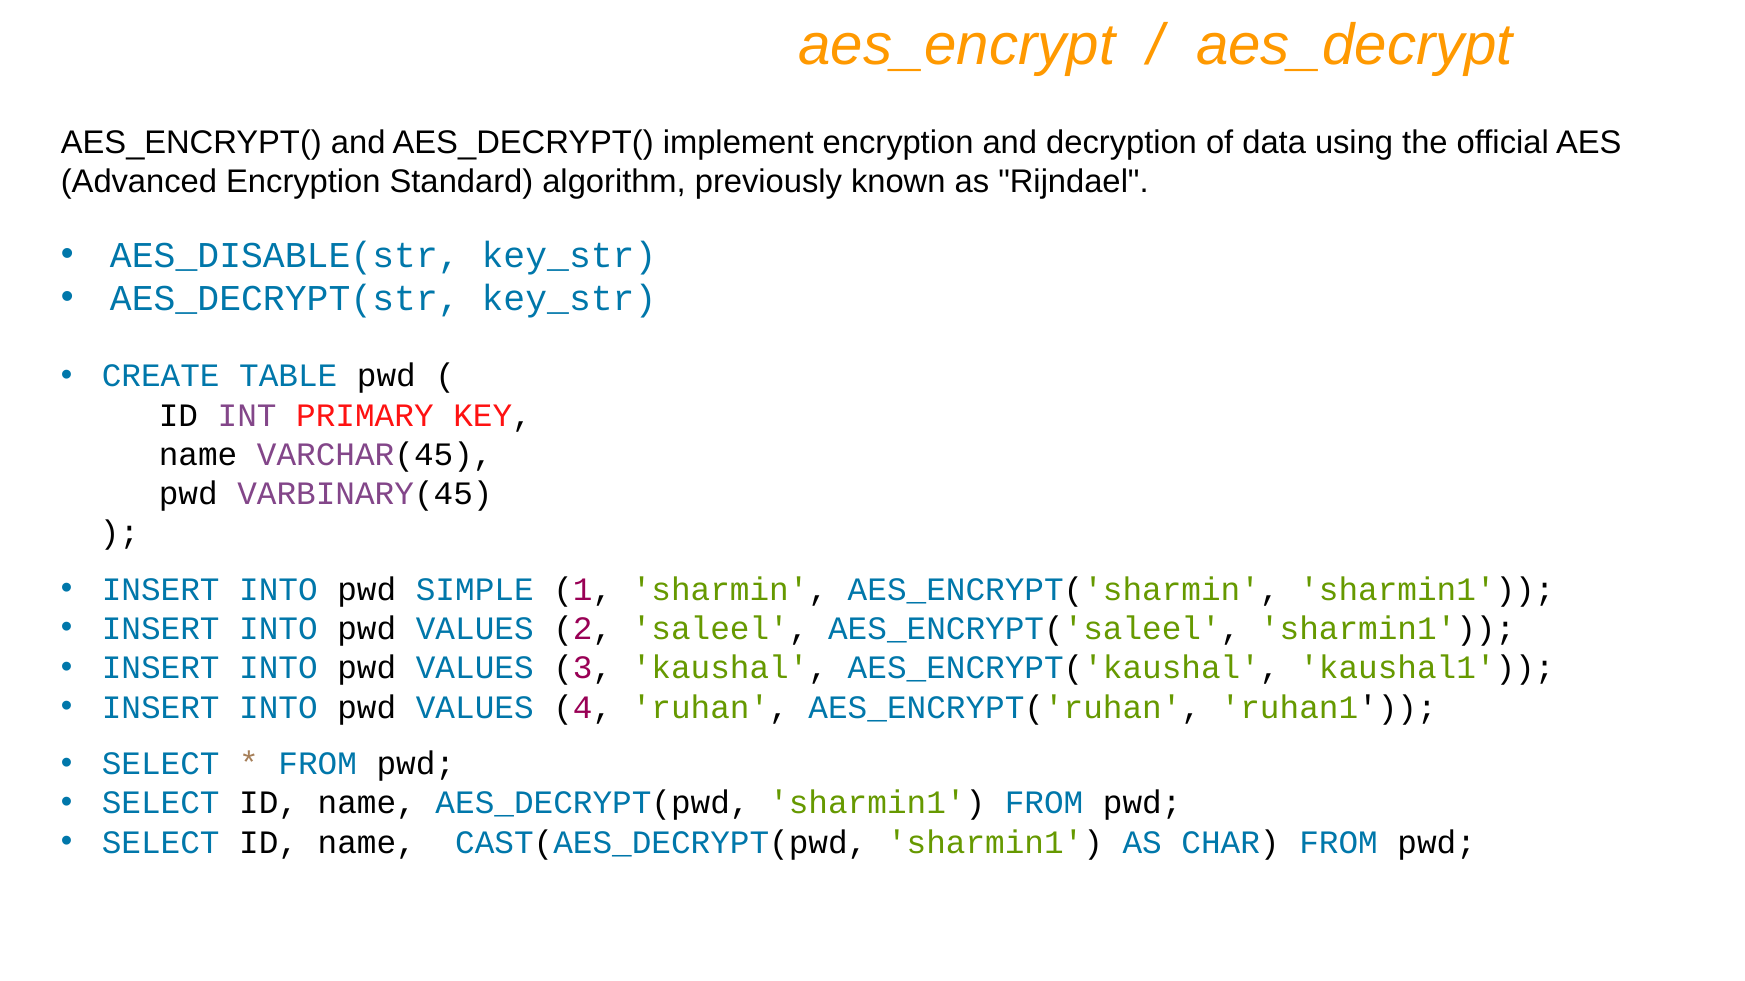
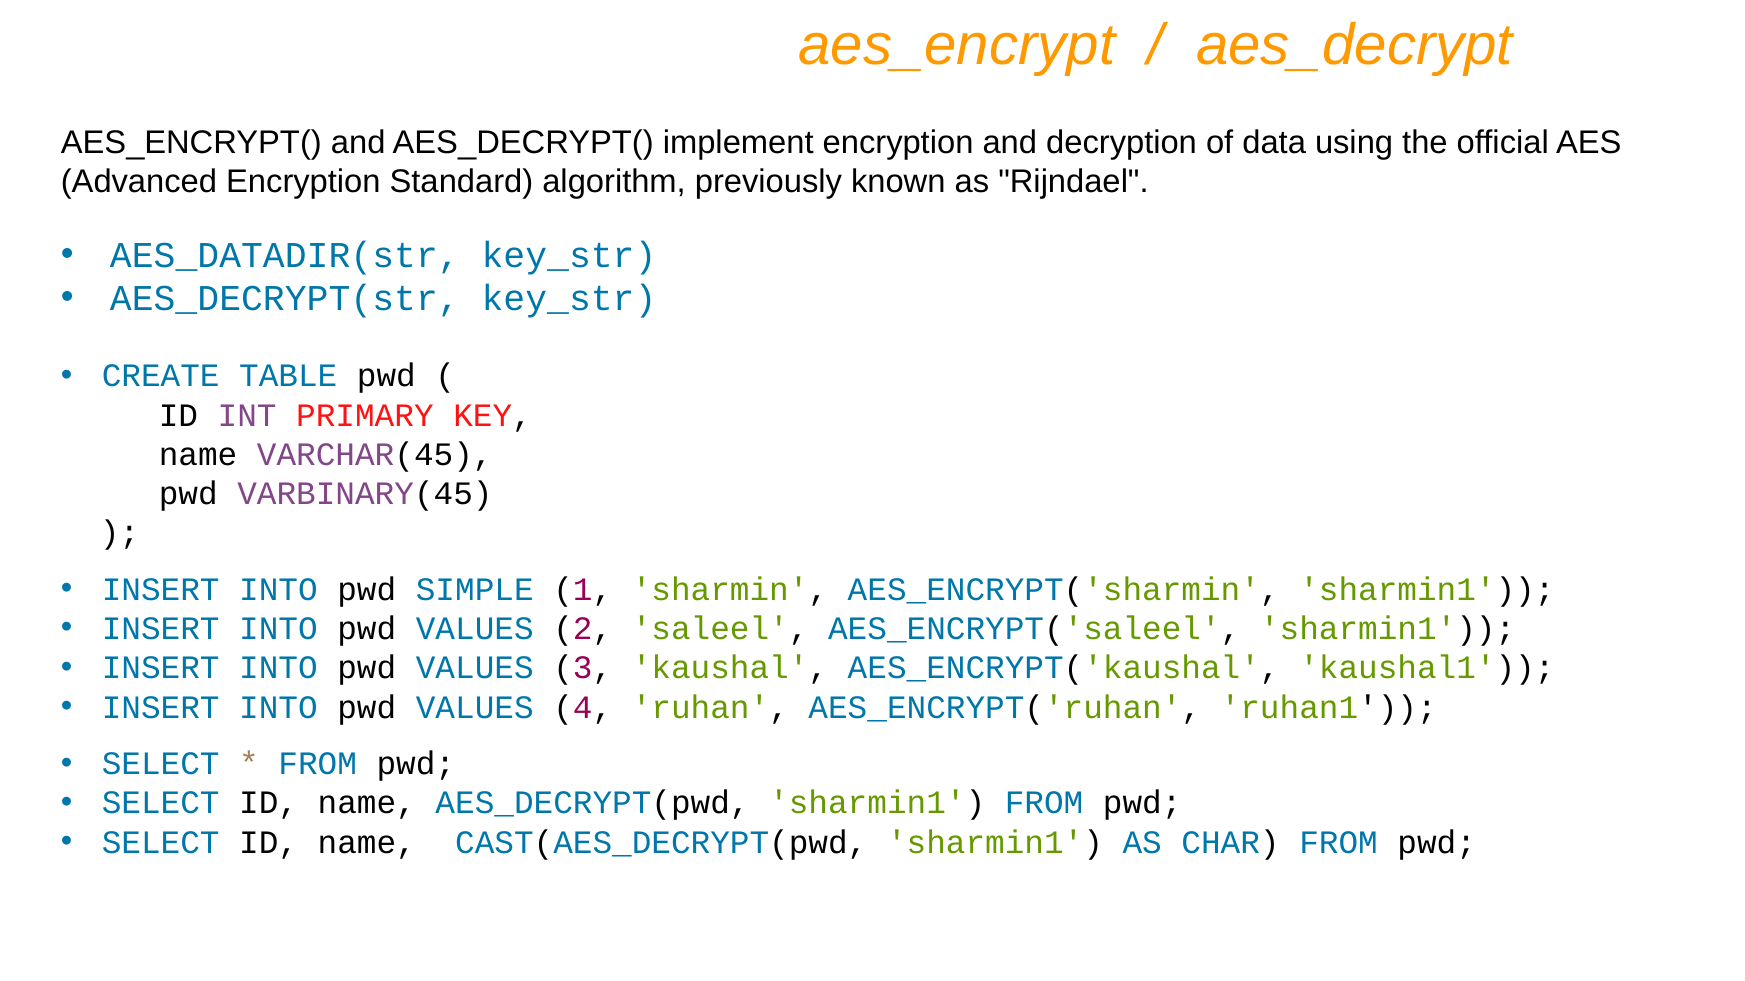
AES_DISABLE(str: AES_DISABLE(str -> AES_DATADIR(str
